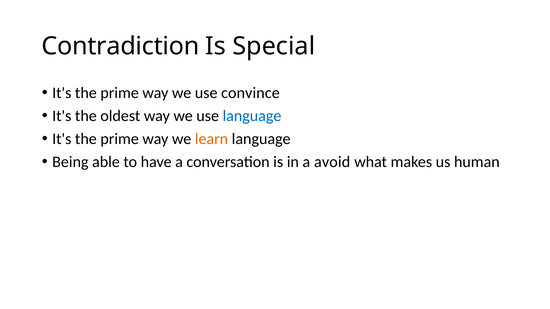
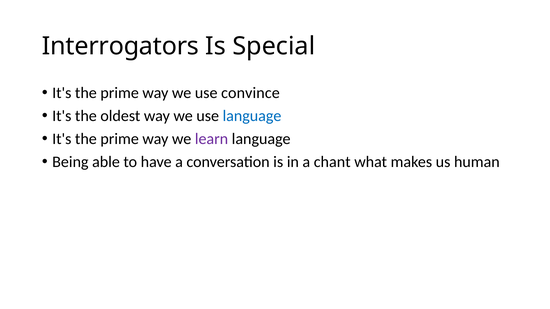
Contradiction: Contradiction -> Interrogators
learn colour: orange -> purple
avoid: avoid -> chant
